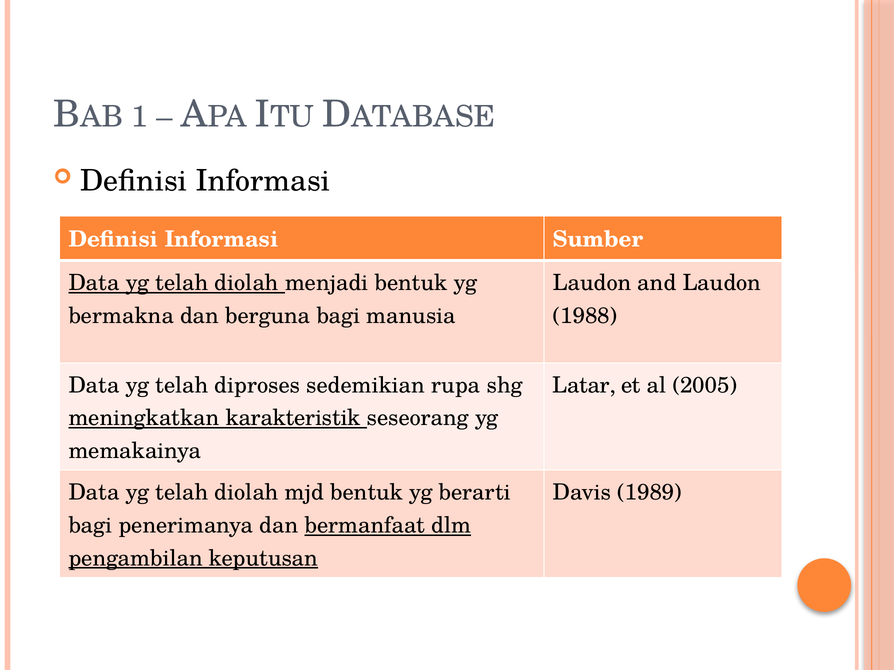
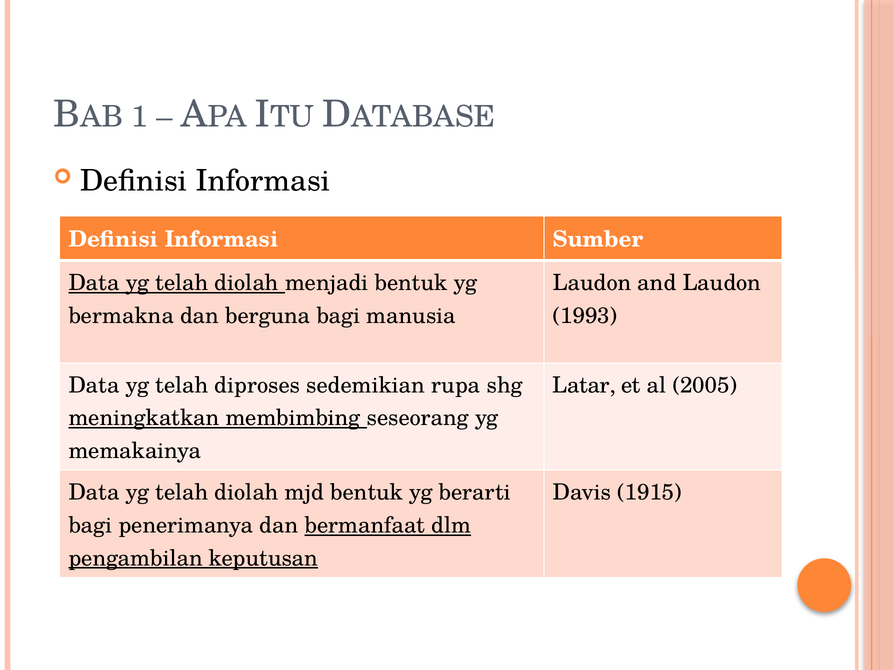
1988: 1988 -> 1993
karakteristik: karakteristik -> membimbing
1989: 1989 -> 1915
